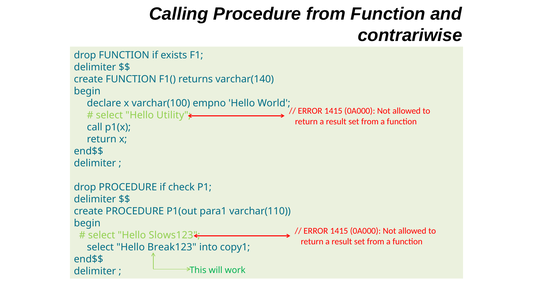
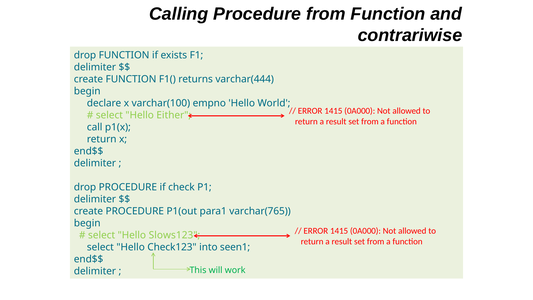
varchar(140: varchar(140 -> varchar(444
Utility: Utility -> Either
varchar(110: varchar(110 -> varchar(765
Break123: Break123 -> Check123
copy1: copy1 -> seen1
